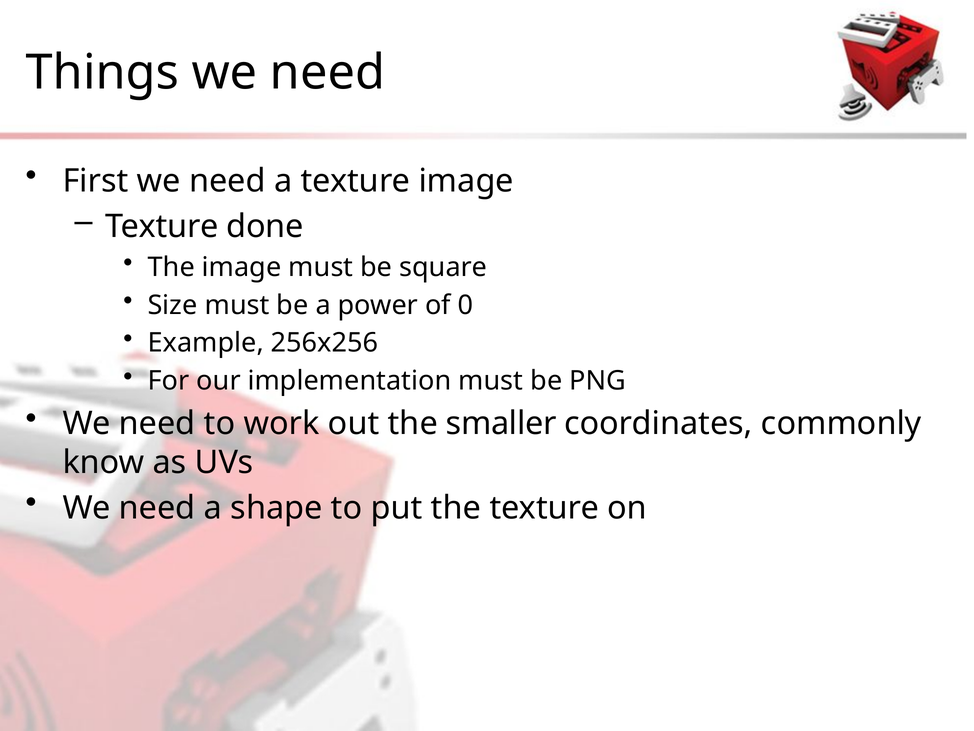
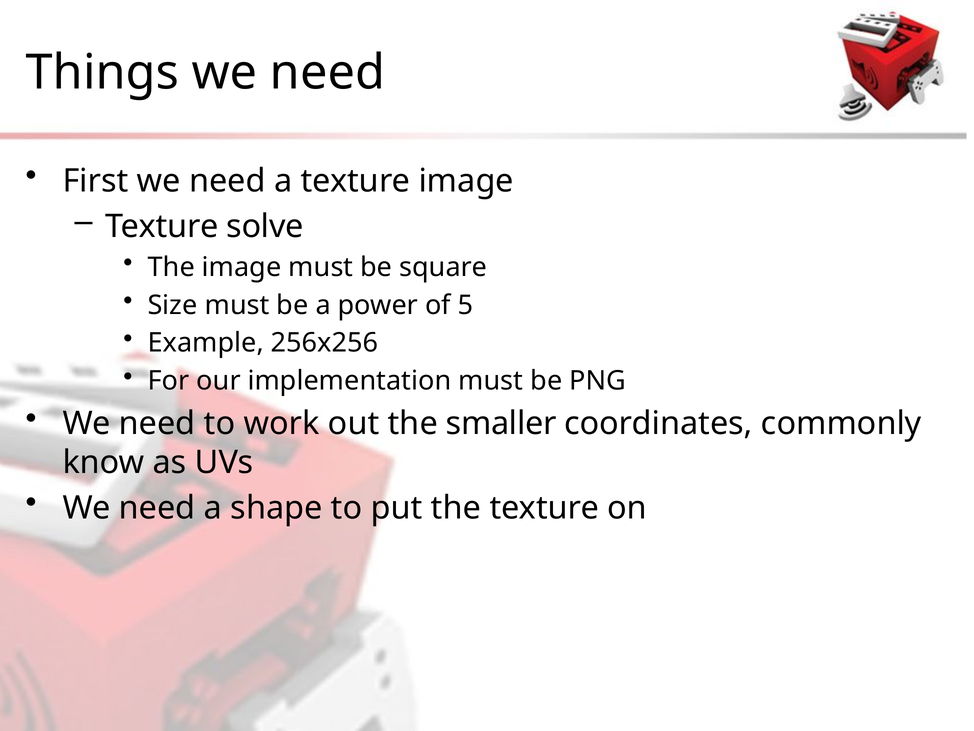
done: done -> solve
0: 0 -> 5
